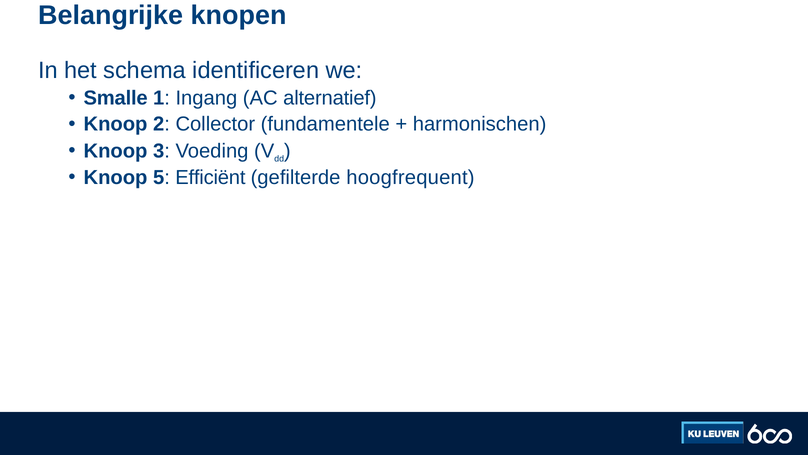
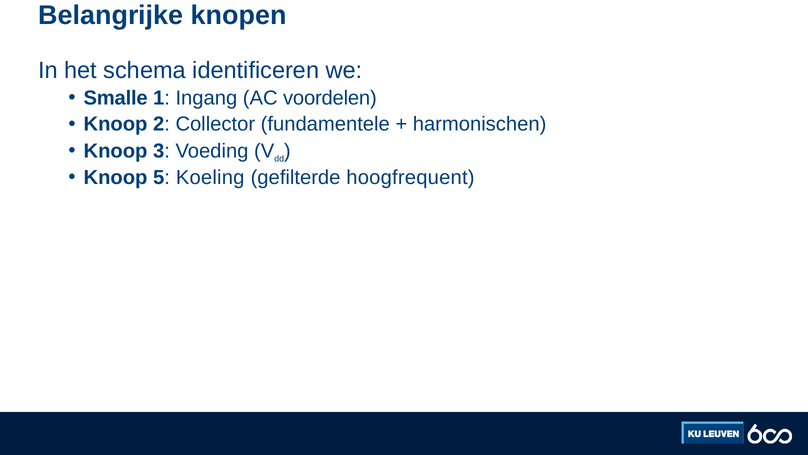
alternatief: alternatief -> voordelen
Efficiënt: Efficiënt -> Koeling
